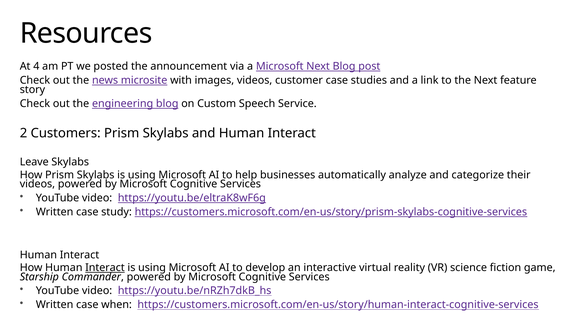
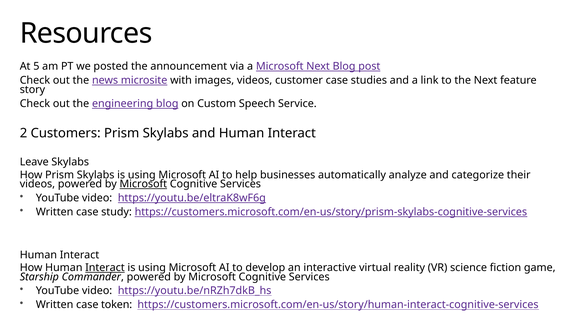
4: 4 -> 5
Microsoft at (143, 184) underline: none -> present
when: when -> token
